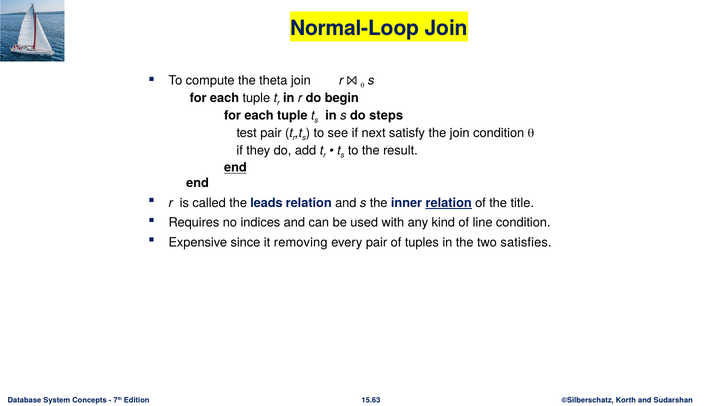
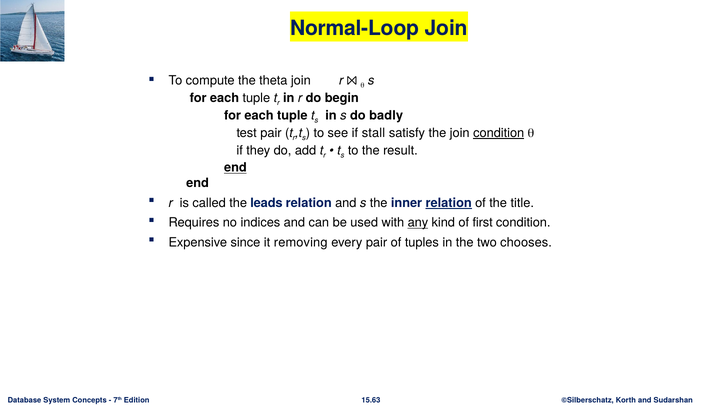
steps: steps -> badly
next: next -> stall
condition at (499, 133) underline: none -> present
any underline: none -> present
line: line -> first
satisfies: satisfies -> chooses
